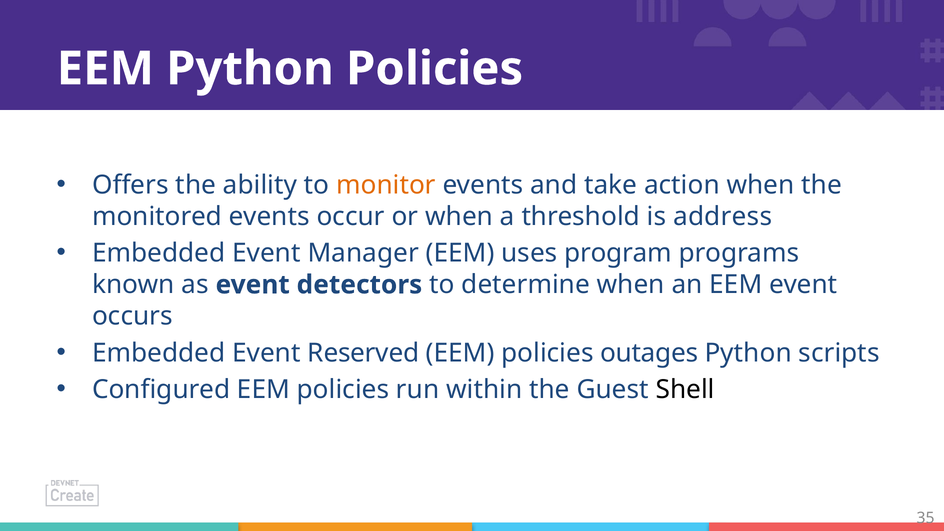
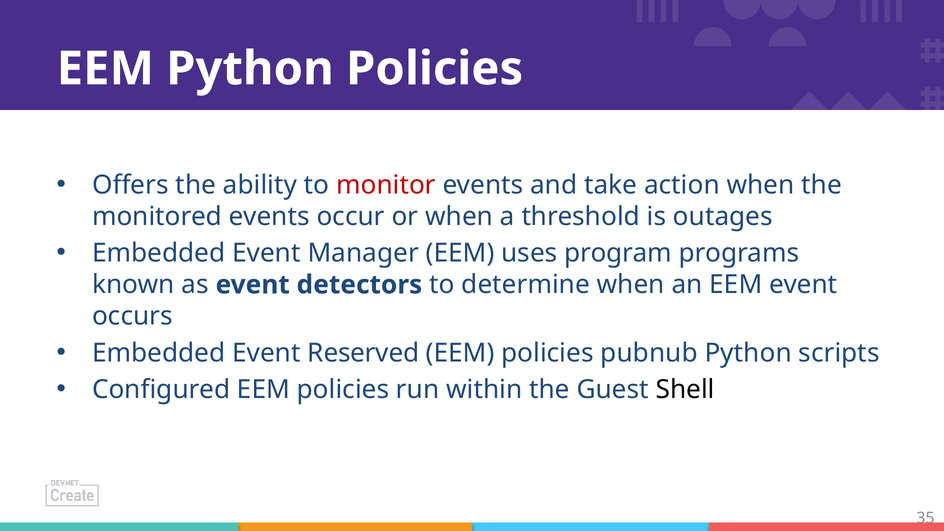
monitor colour: orange -> red
address: address -> outages
outages: outages -> pubnub
